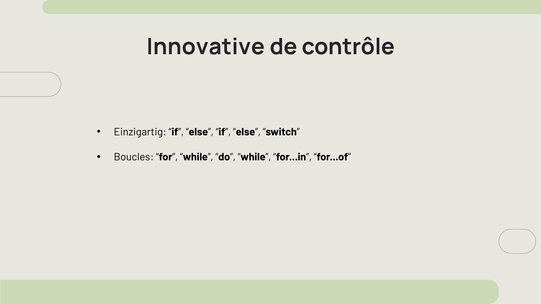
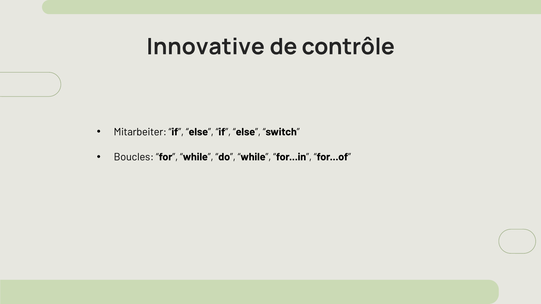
Einzigartig: Einzigartig -> Mitarbeiter
